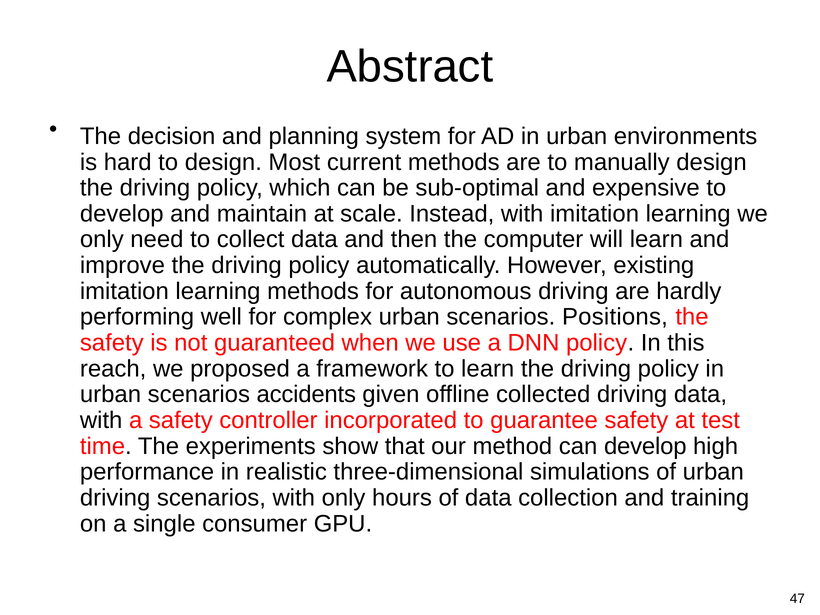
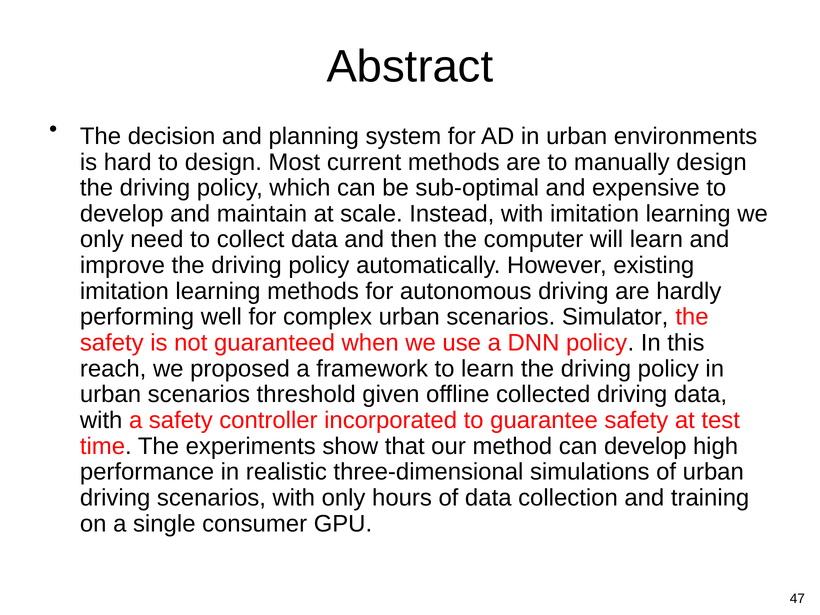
Positions: Positions -> Simulator
accidents: accidents -> threshold
